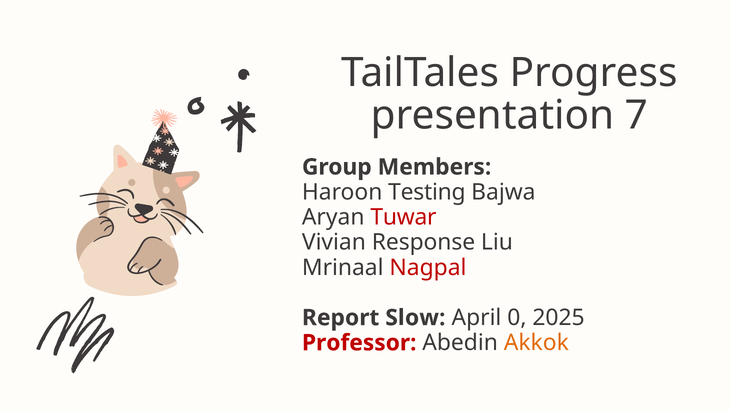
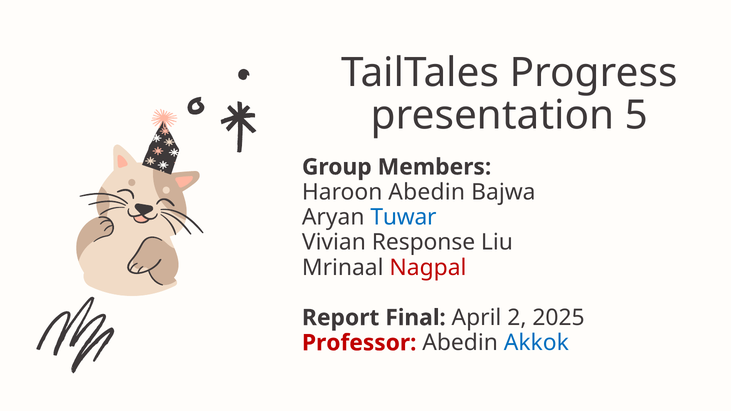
7: 7 -> 5
Haroon Testing: Testing -> Abedin
Tuwar colour: red -> blue
Slow: Slow -> Final
0: 0 -> 2
Akkok colour: orange -> blue
